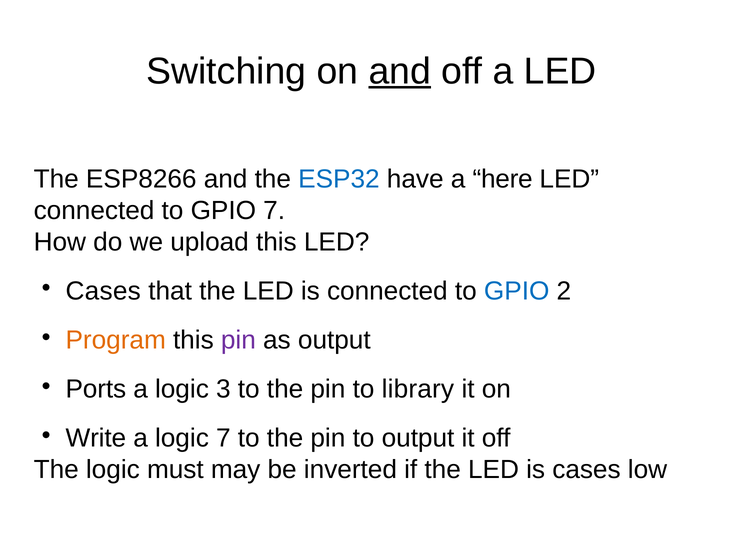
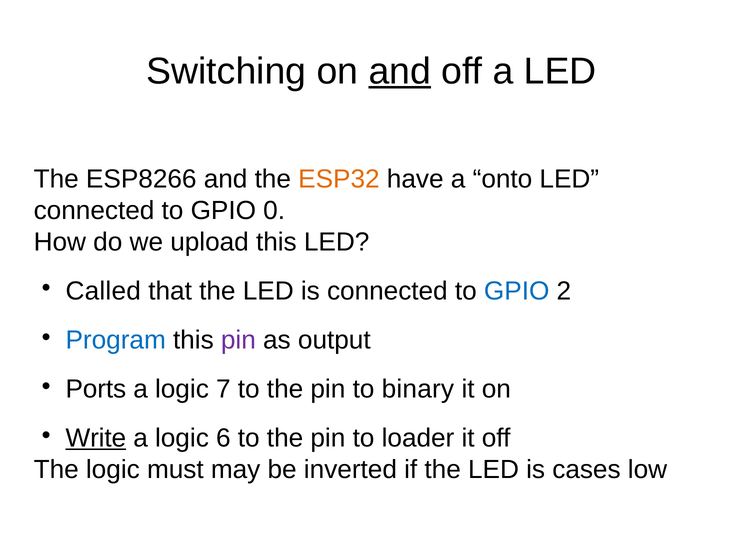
ESP32 colour: blue -> orange
here: here -> onto
GPIO 7: 7 -> 0
Cases at (103, 291): Cases -> Called
Program colour: orange -> blue
3: 3 -> 7
library: library -> binary
Write underline: none -> present
logic 7: 7 -> 6
to output: output -> loader
